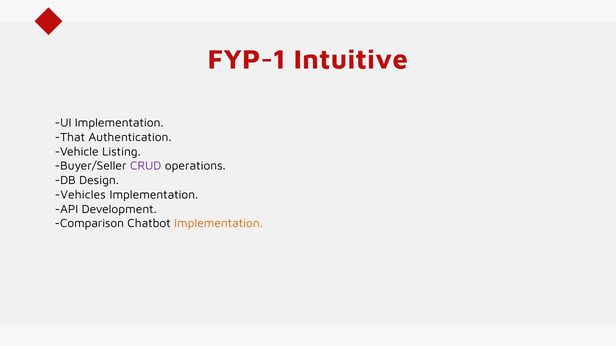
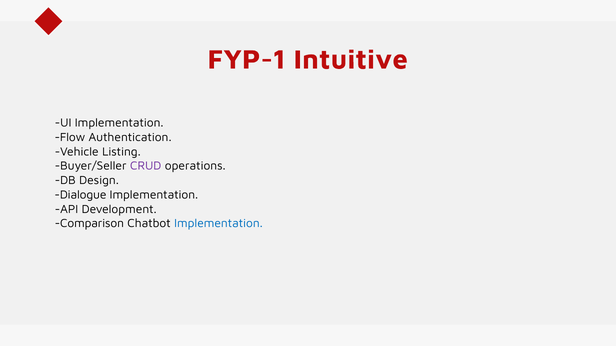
That: That -> Flow
Vehicles: Vehicles -> Dialogue
Implementation at (219, 224) colour: orange -> blue
